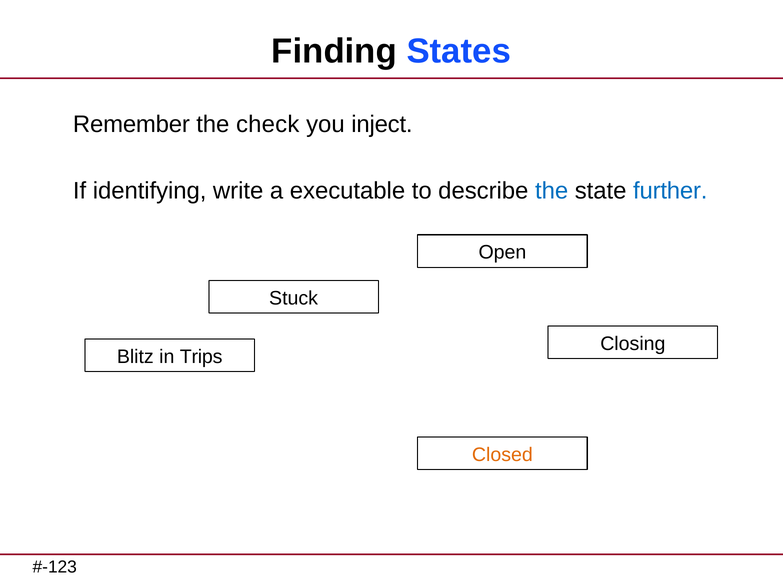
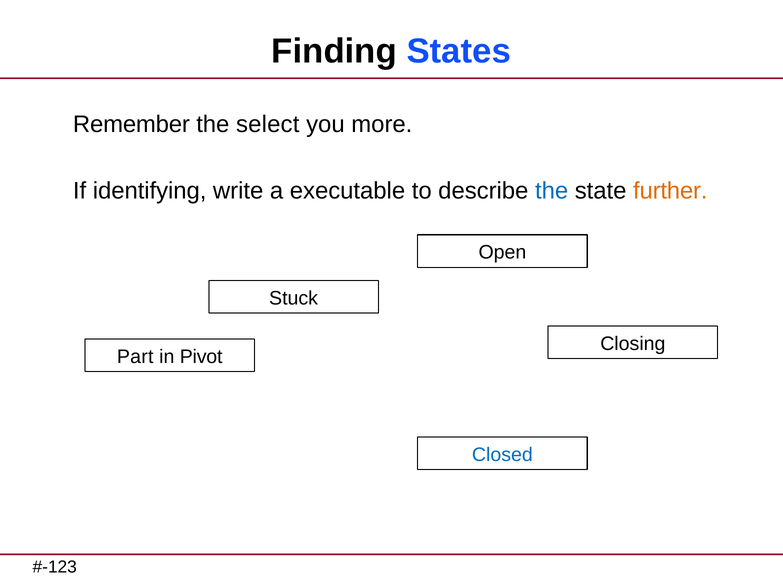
check: check -> select
inject: inject -> more
further colour: blue -> orange
Blitz: Blitz -> Part
Trips: Trips -> Pivot
Closed colour: orange -> blue
